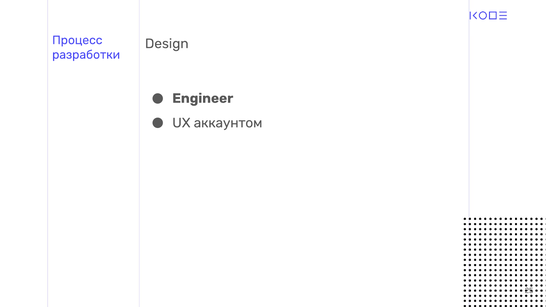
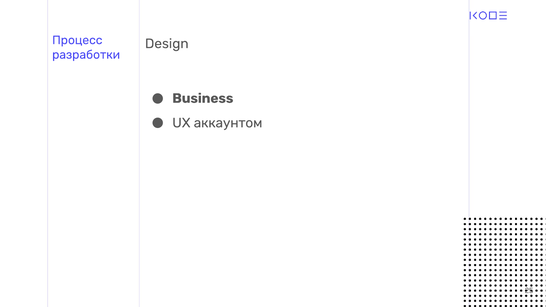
Engineer: Engineer -> Business
